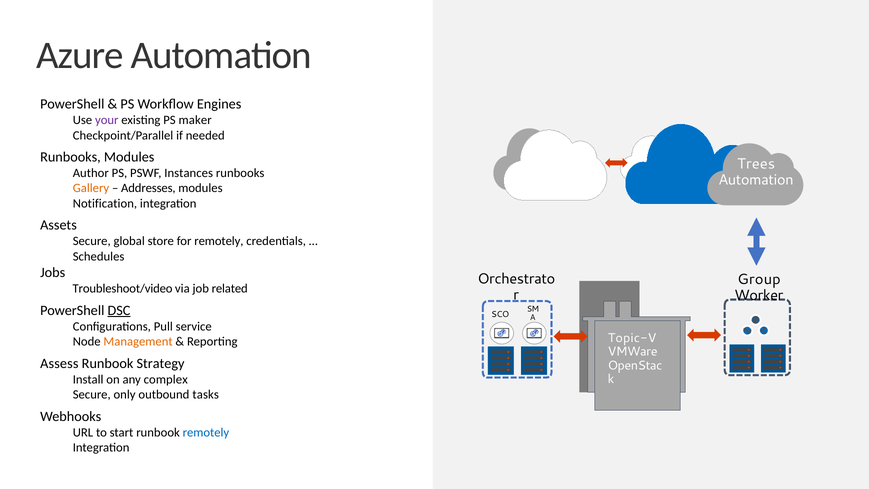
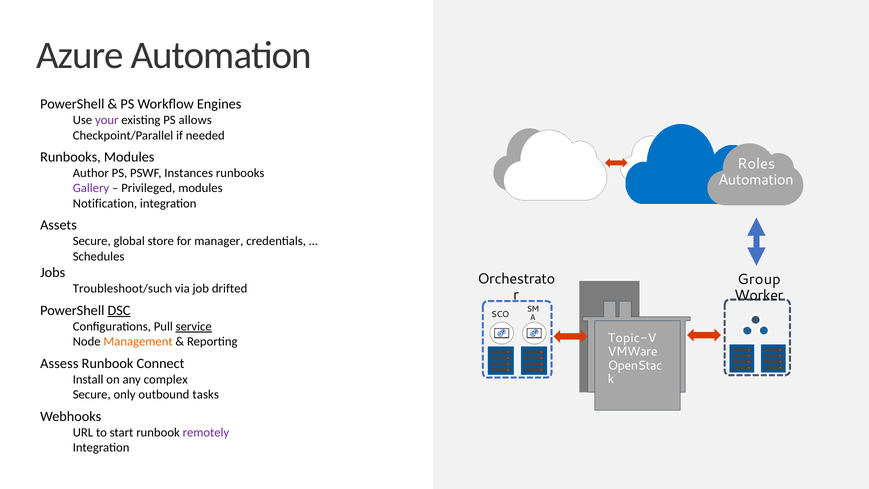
maker: maker -> allows
Trees: Trees -> Roles
Gallery colour: orange -> purple
Addresses: Addresses -> Privileged
for remotely: remotely -> manager
Troubleshoot/video: Troubleshoot/video -> Troubleshoot/such
related: related -> drifted
service underline: none -> present
Strategy: Strategy -> Connect
remotely at (206, 432) colour: blue -> purple
